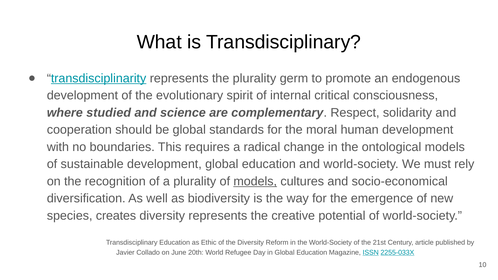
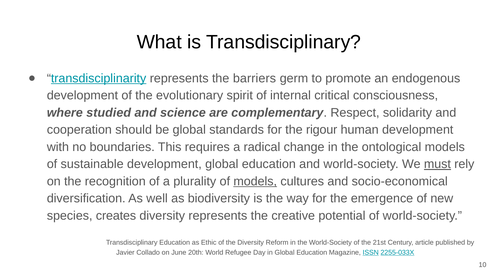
the plurality: plurality -> barriers
moral: moral -> rigour
must underline: none -> present
